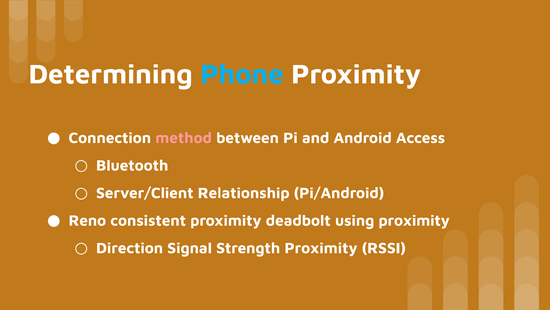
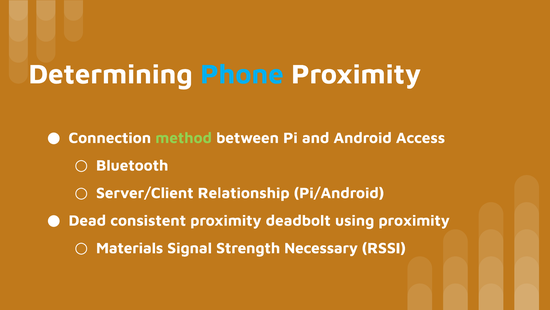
method colour: pink -> light green
Reno: Reno -> Dead
Direction: Direction -> Materials
Strength Proximity: Proximity -> Necessary
